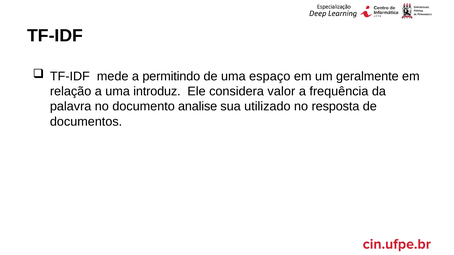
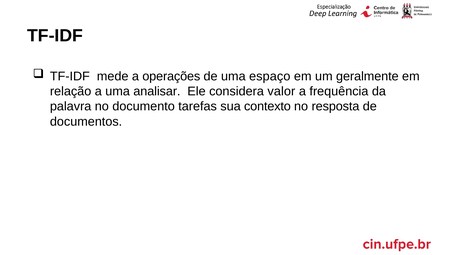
permitindo: permitindo -> operações
introduz: introduz -> analisar
analise: analise -> tarefas
utilizado: utilizado -> contexto
